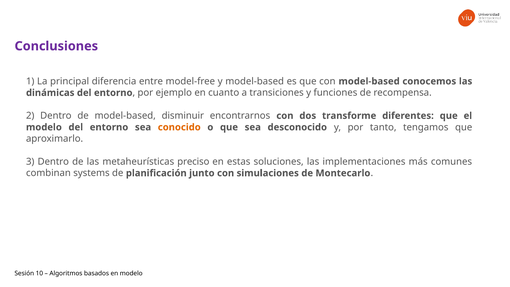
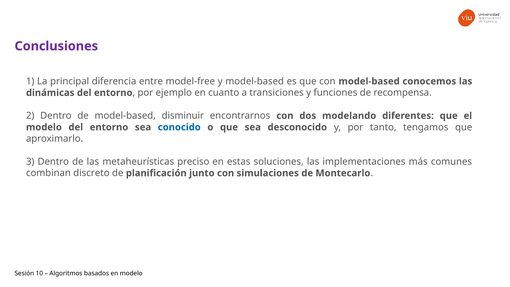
transforme: transforme -> modelando
conocido colour: orange -> blue
systems: systems -> discreto
